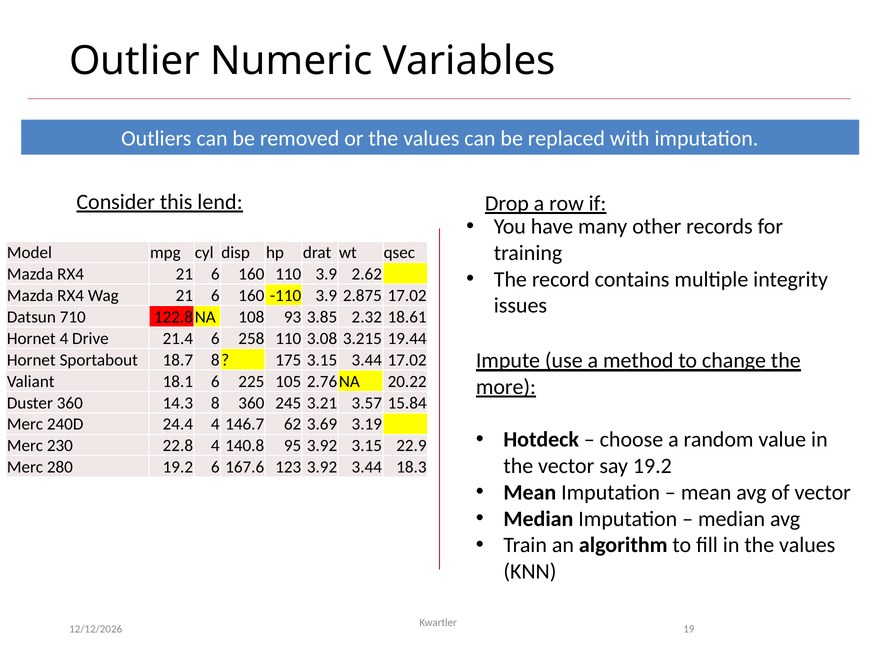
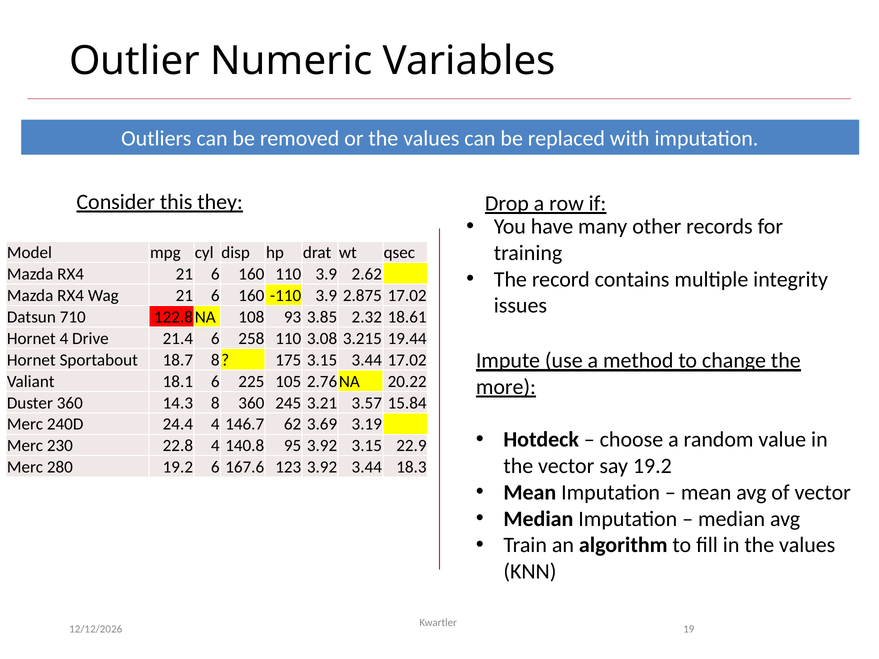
lend: lend -> they
